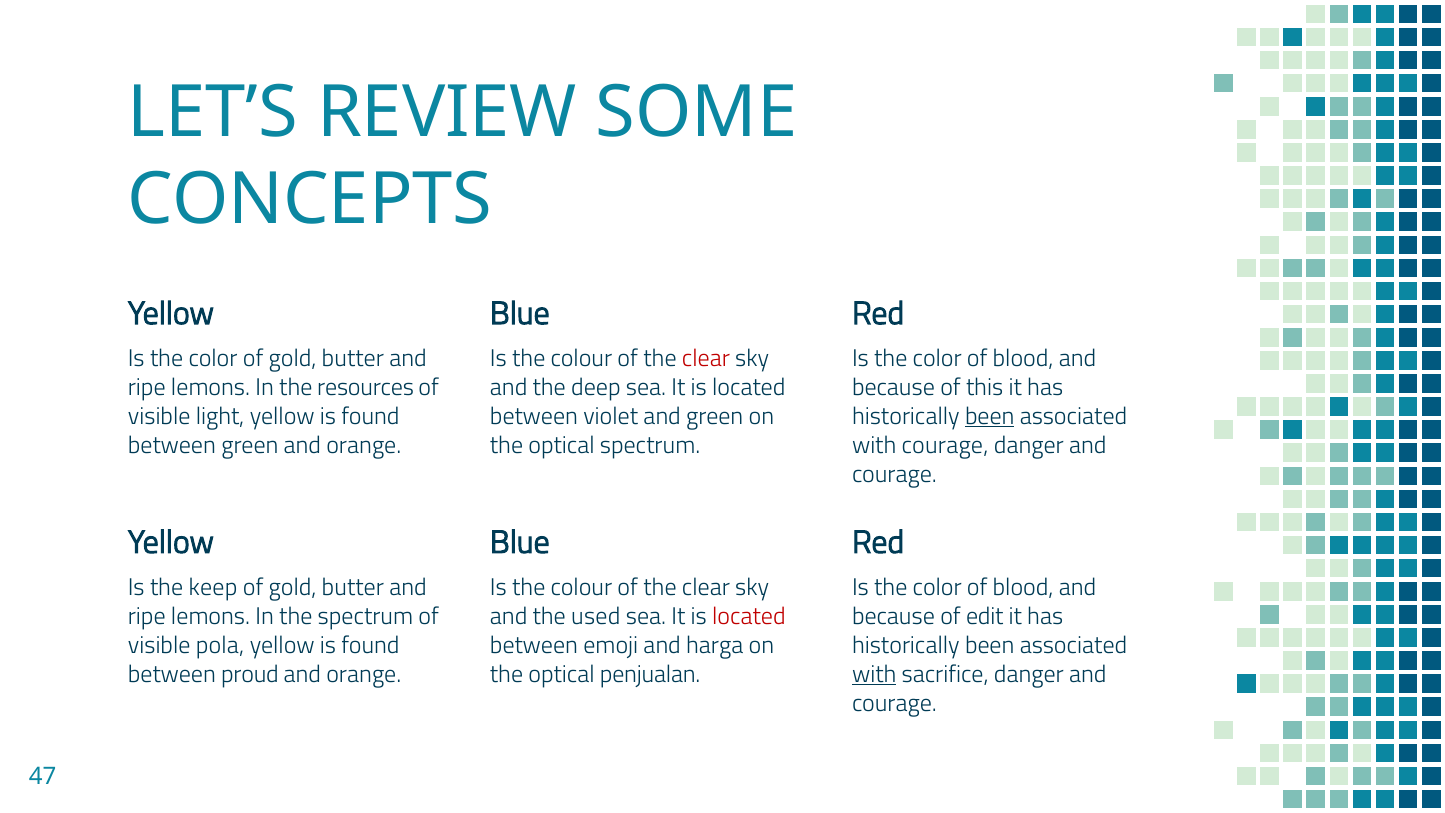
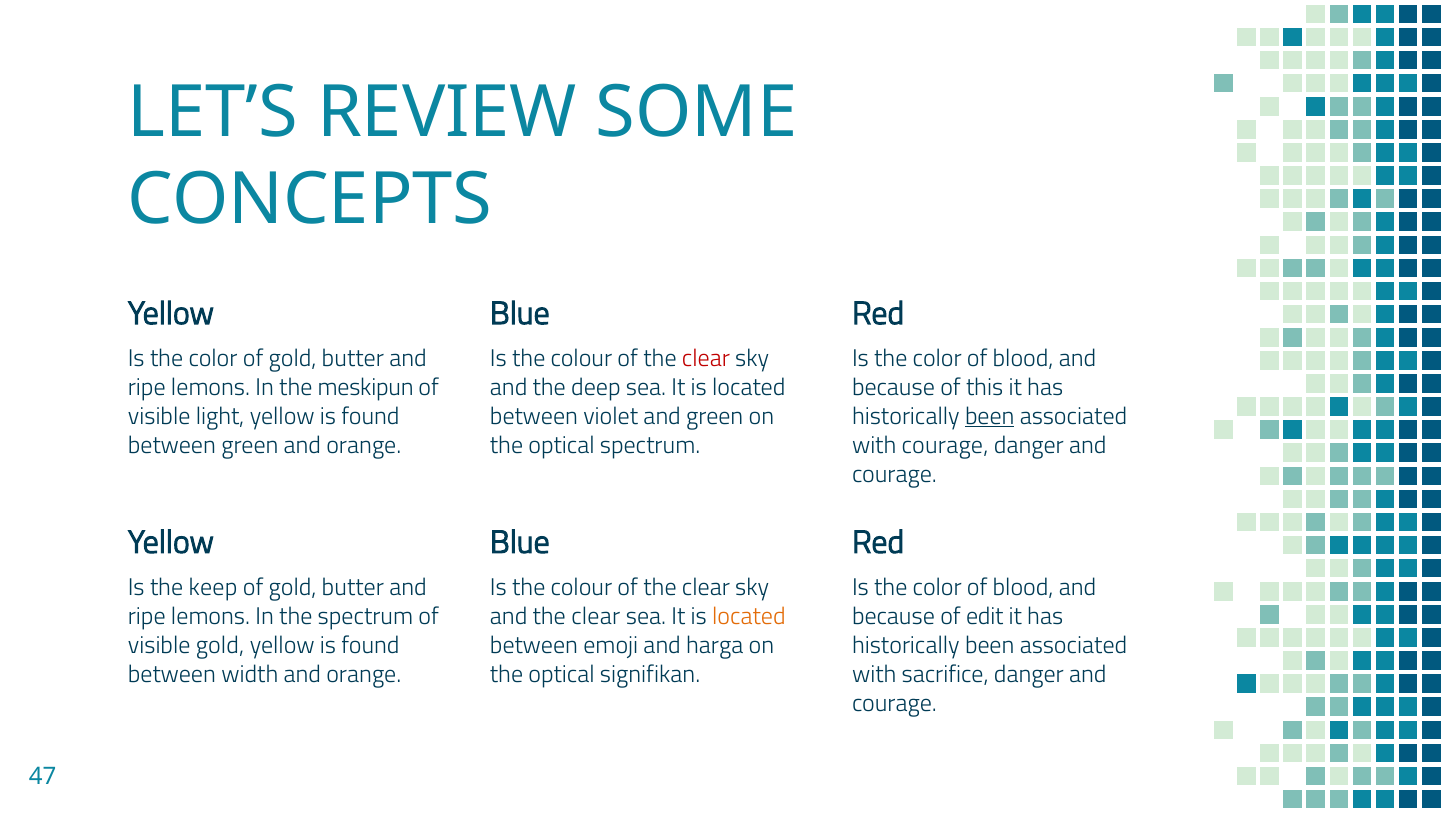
resources: resources -> meskipun
and the used: used -> clear
located at (749, 616) colour: red -> orange
visible pola: pola -> gold
proud: proud -> width
penjualan: penjualan -> signifikan
with at (874, 674) underline: present -> none
